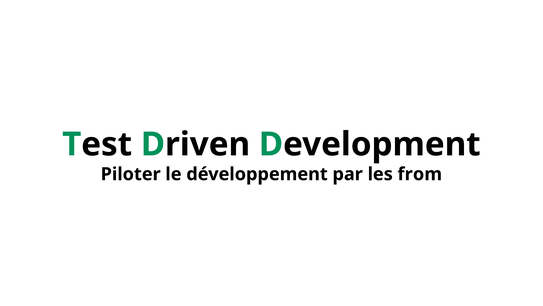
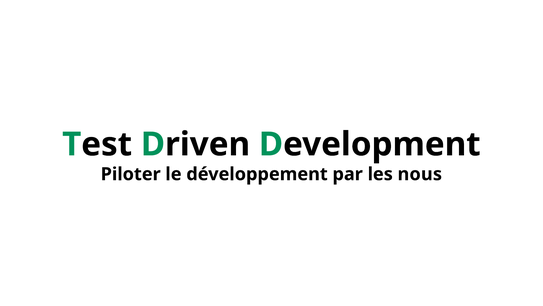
from: from -> nous
